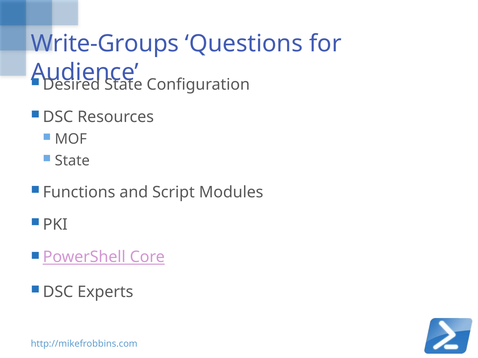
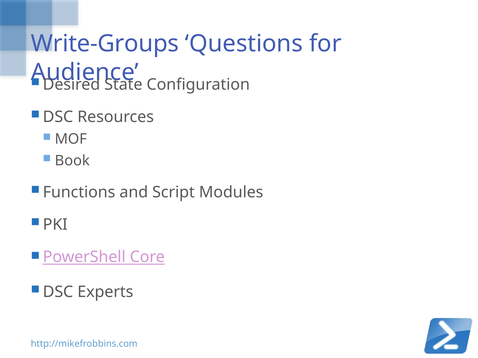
State at (72, 161): State -> Book
